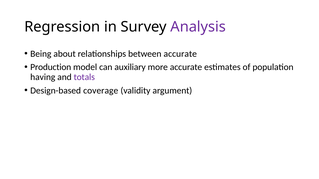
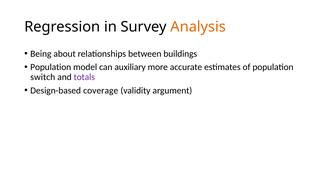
Analysis colour: purple -> orange
between accurate: accurate -> buildings
Production at (51, 67): Production -> Population
having: having -> switch
